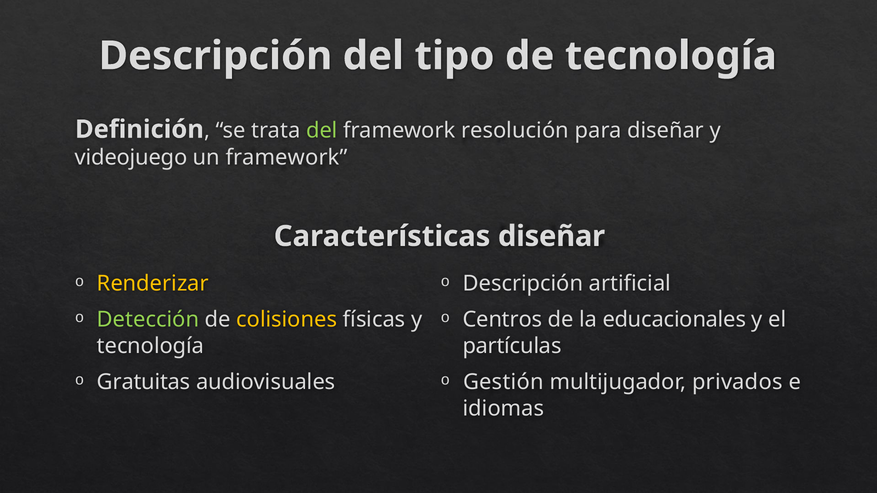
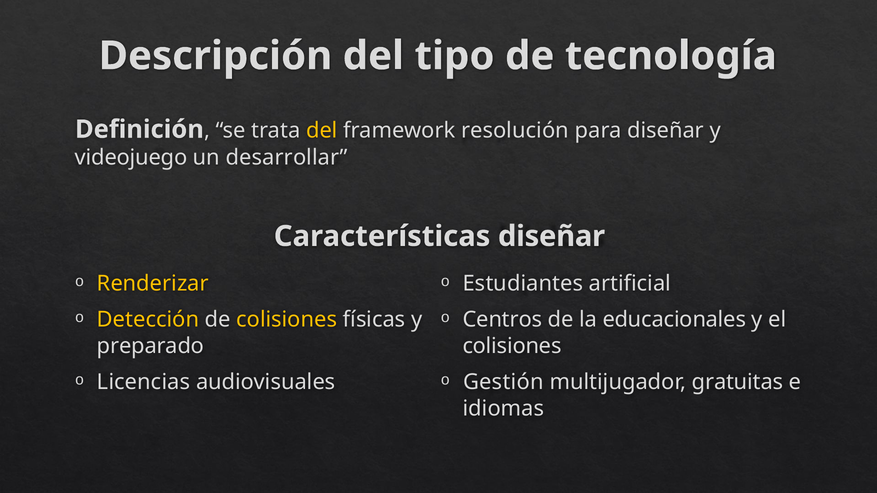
del at (322, 131) colour: light green -> yellow
un framework: framework -> desarrollar
Descripción at (523, 284): Descripción -> Estudiantes
Detección colour: light green -> yellow
tecnología at (150, 346): tecnología -> preparado
partículas at (512, 346): partículas -> colisiones
Gratuitas: Gratuitas -> Licencias
privados: privados -> gratuitas
